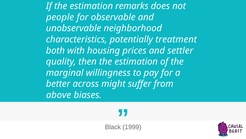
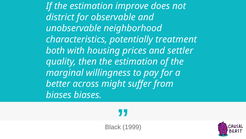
remarks: remarks -> improve
people: people -> district
above at (59, 95): above -> biases
